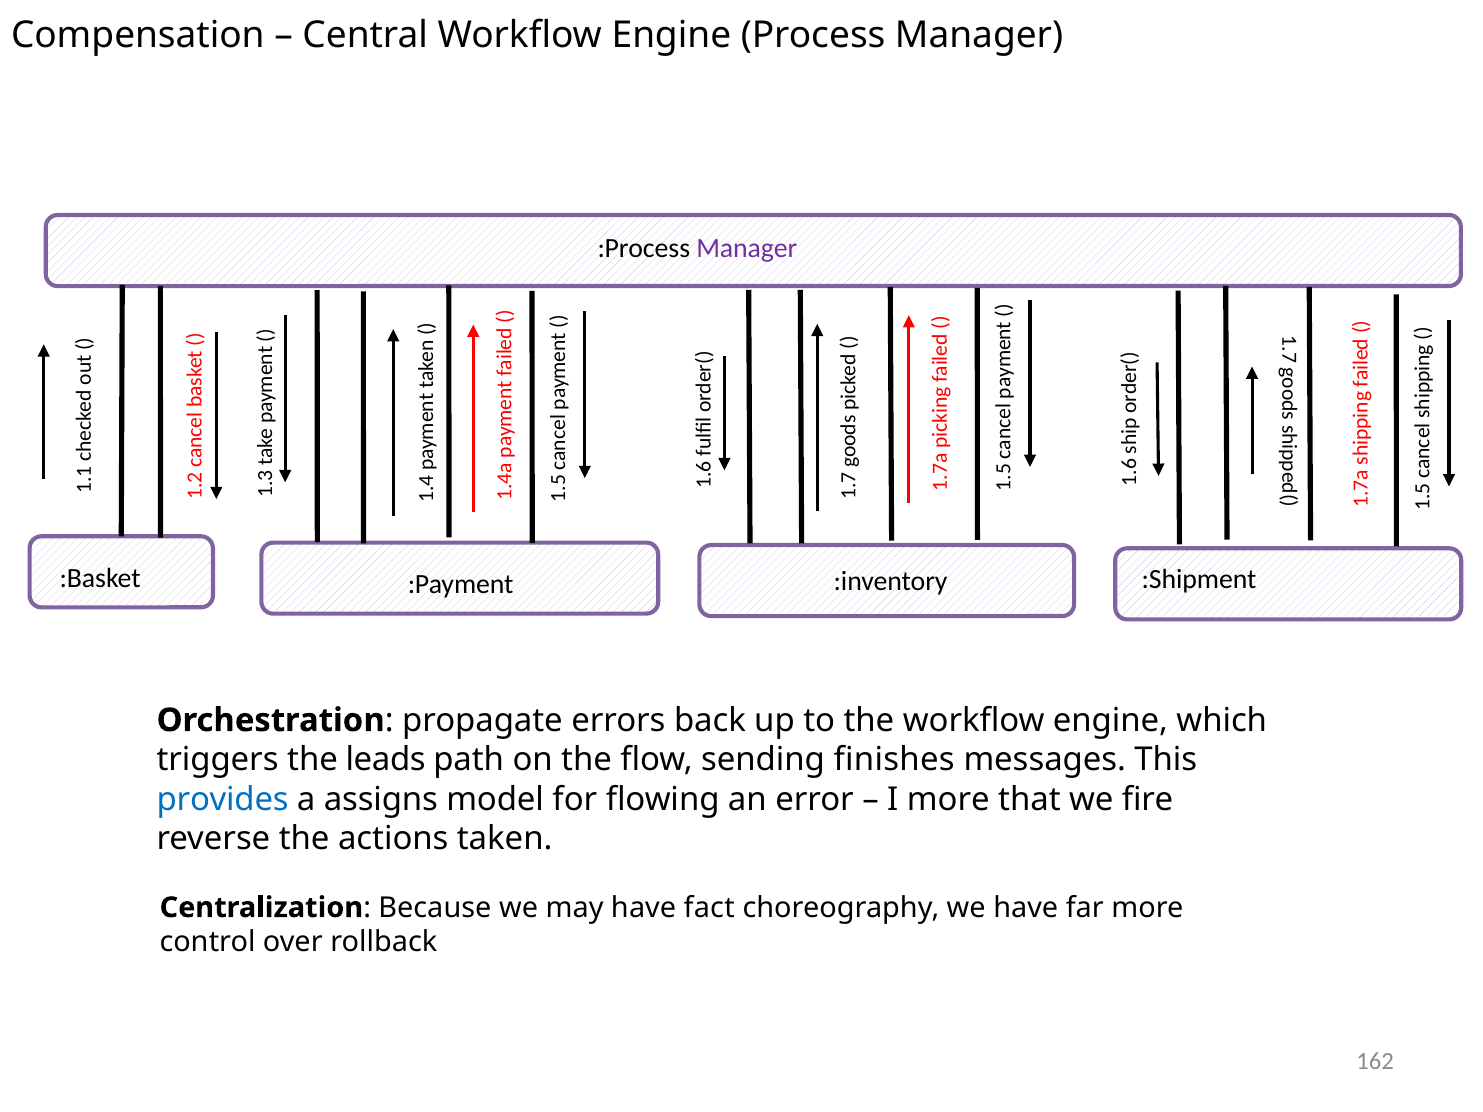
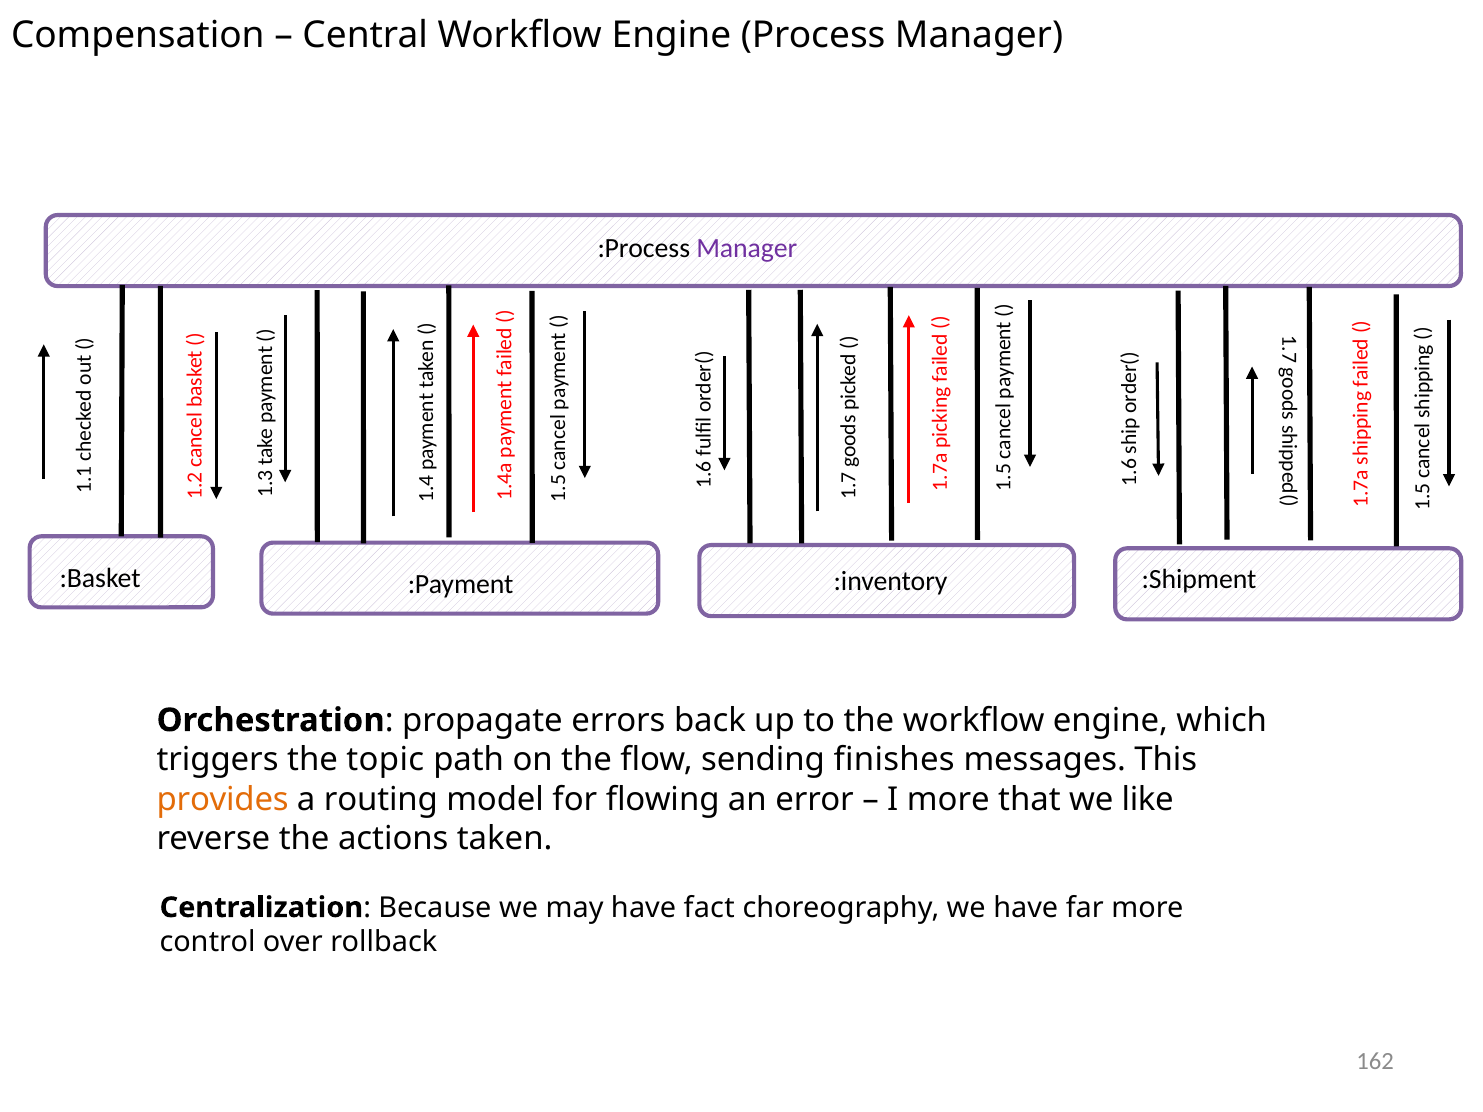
leads: leads -> topic
provides colour: blue -> orange
assigns: assigns -> routing
fire: fire -> like
